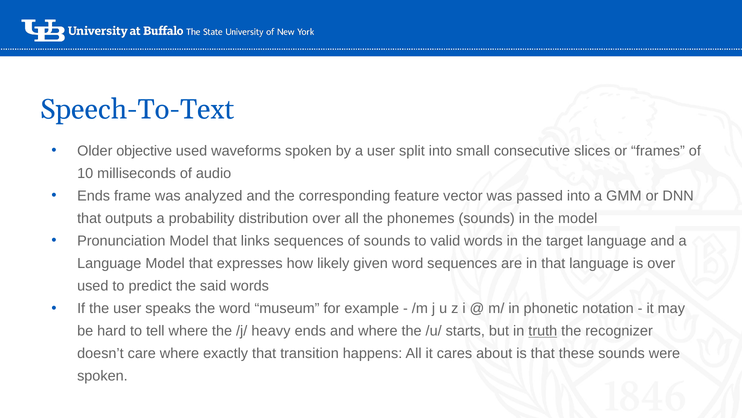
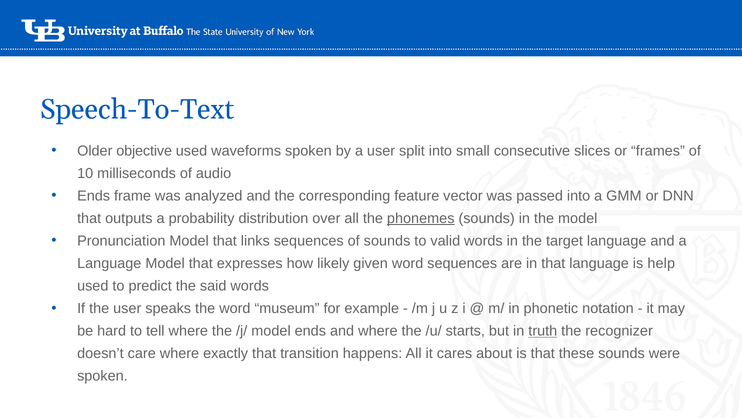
phonemes underline: none -> present
is over: over -> help
/j/ heavy: heavy -> model
